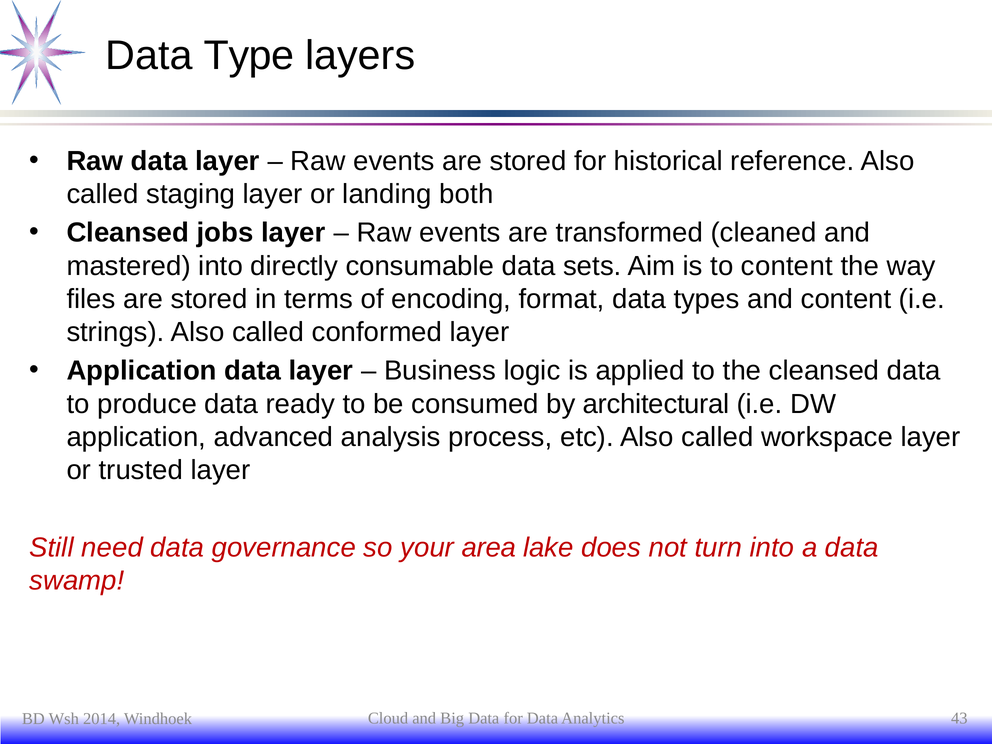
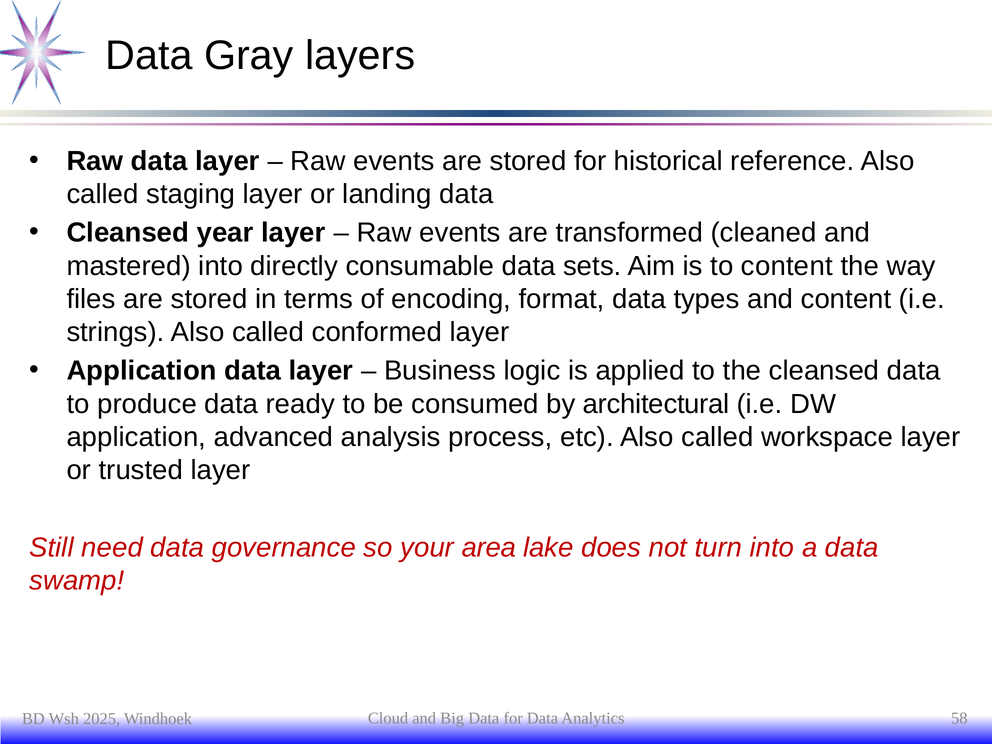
Type: Type -> Gray
landing both: both -> data
jobs: jobs -> year
43: 43 -> 58
2014: 2014 -> 2025
